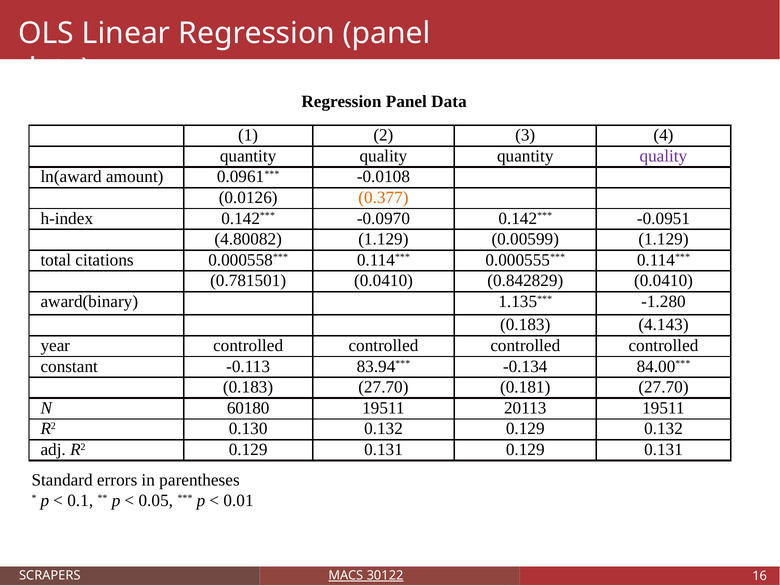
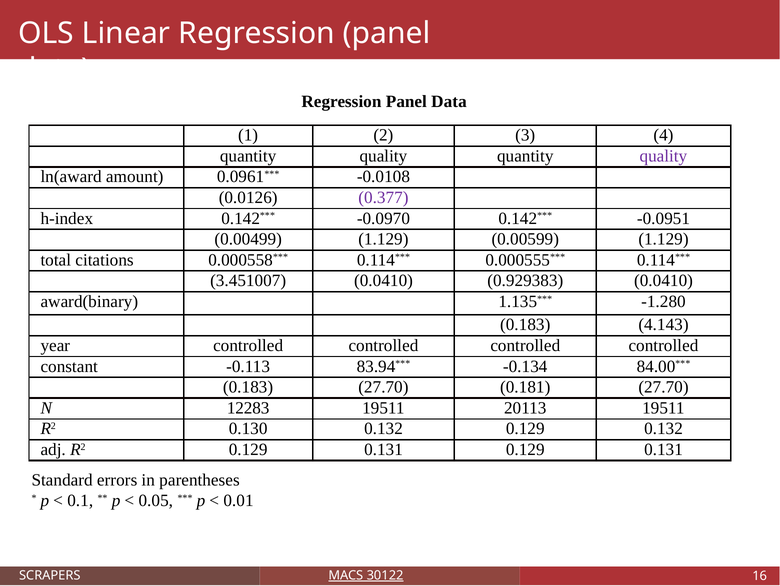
0.377 colour: orange -> purple
4.80082: 4.80082 -> 0.00499
0.781501: 0.781501 -> 3.451007
0.842829: 0.842829 -> 0.929383
60180: 60180 -> 12283
